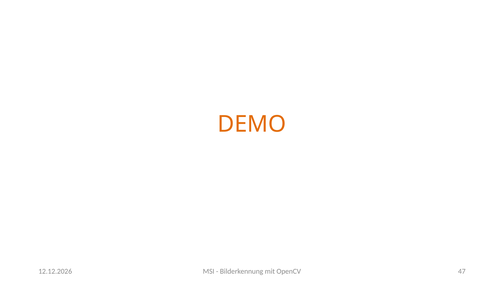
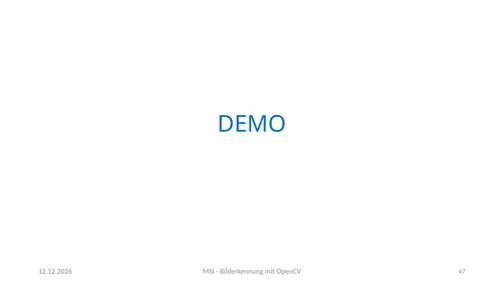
DEMO colour: orange -> blue
